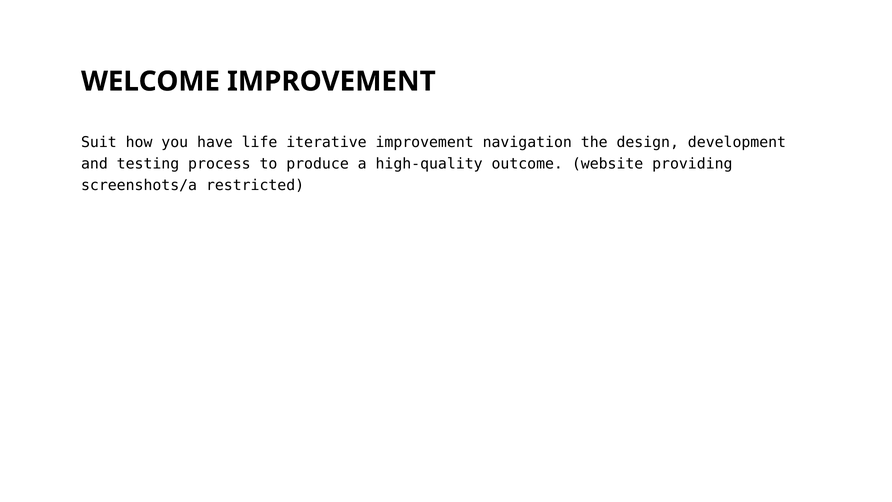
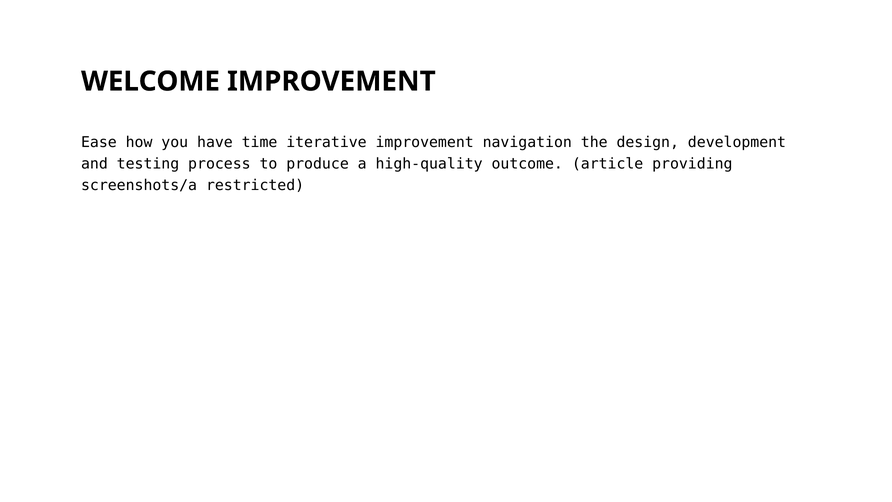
Suit: Suit -> Ease
life: life -> time
website: website -> article
